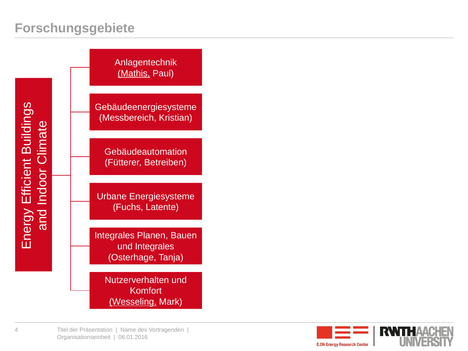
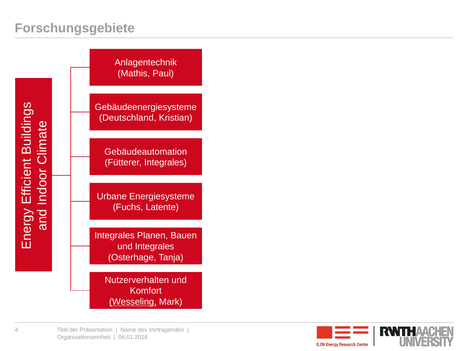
Mathis underline: present -> none
Messbereich: Messbereich -> Deutschland
Fütterer Betreiben: Betreiben -> Integrales
